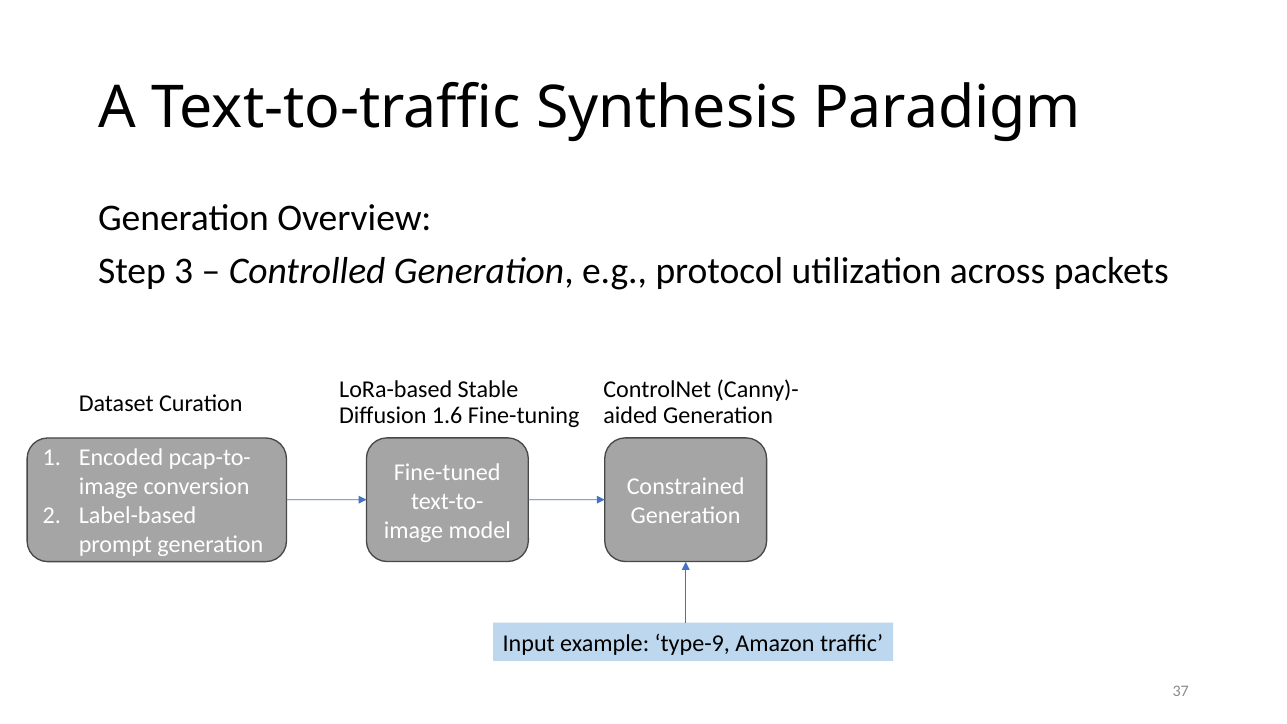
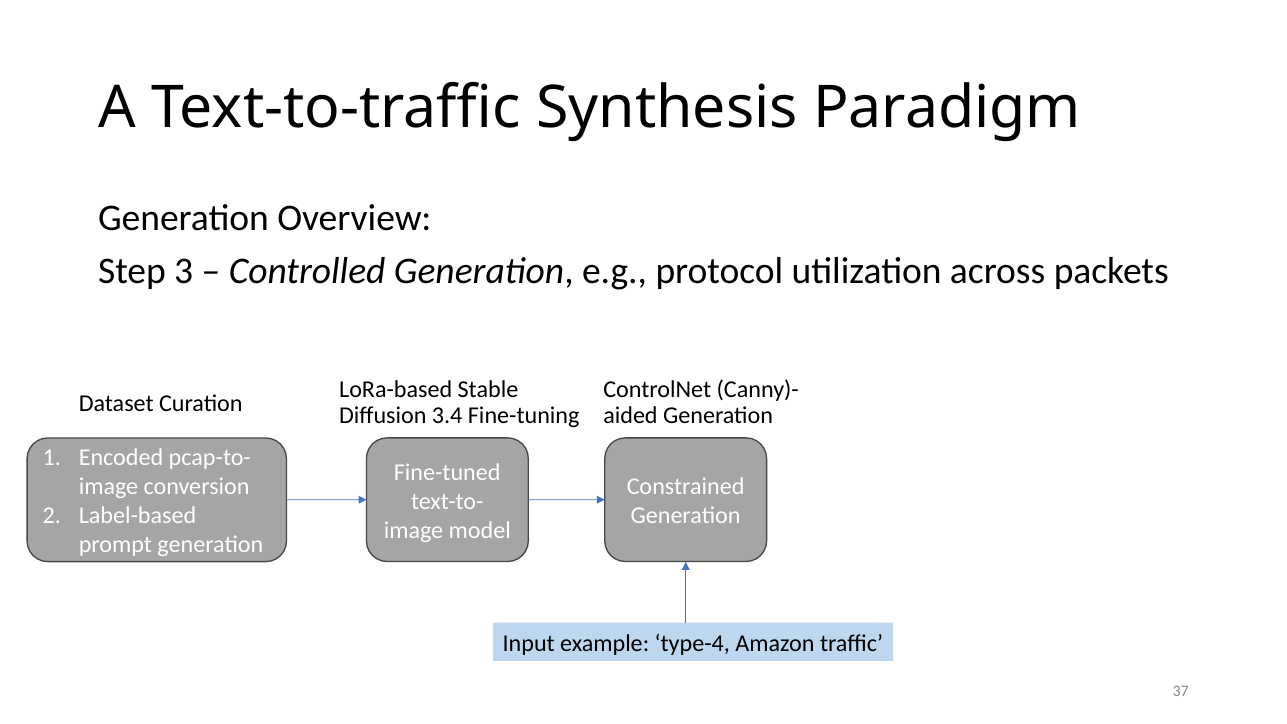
1.6: 1.6 -> 3.4
type-9: type-9 -> type-4
